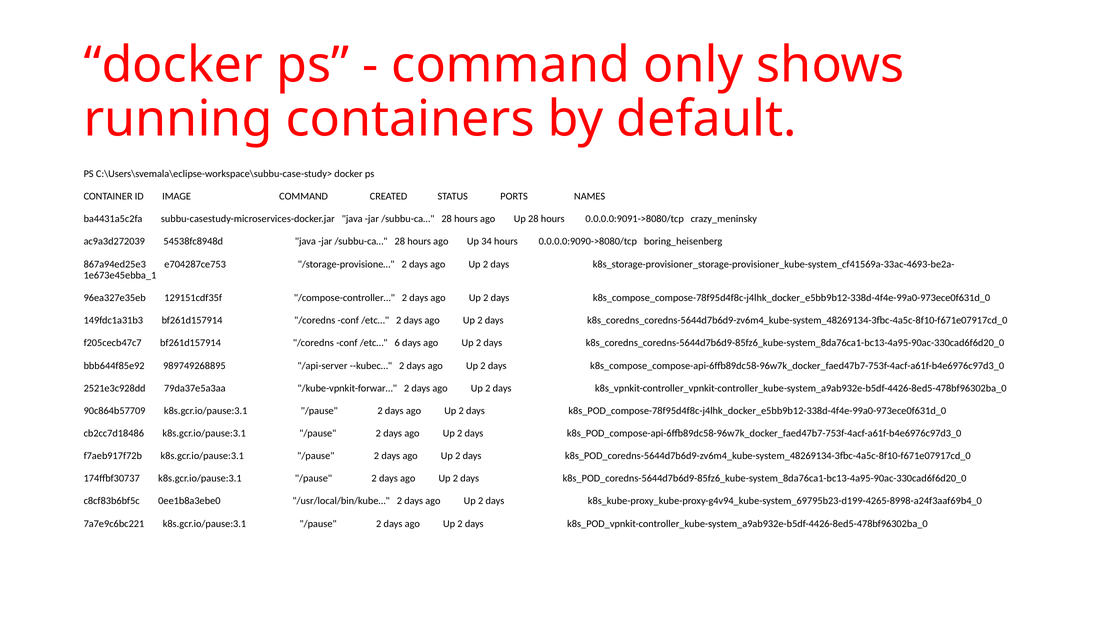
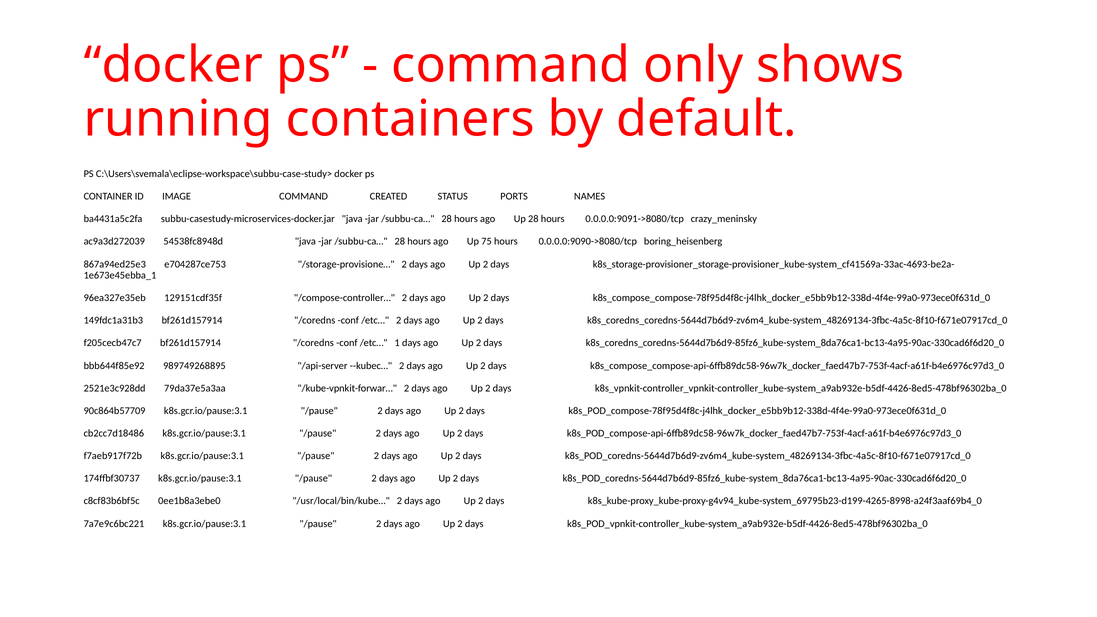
34: 34 -> 75
6: 6 -> 1
